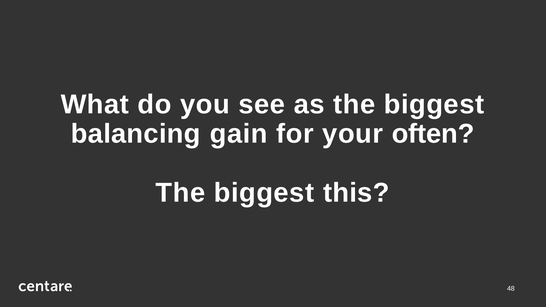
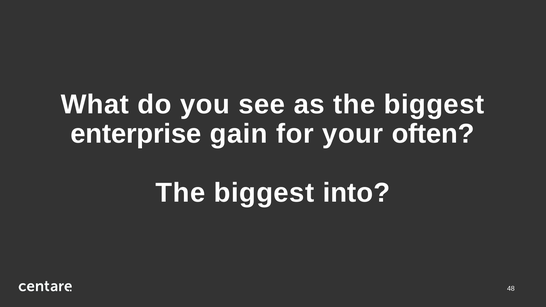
balancing: balancing -> enterprise
this: this -> into
